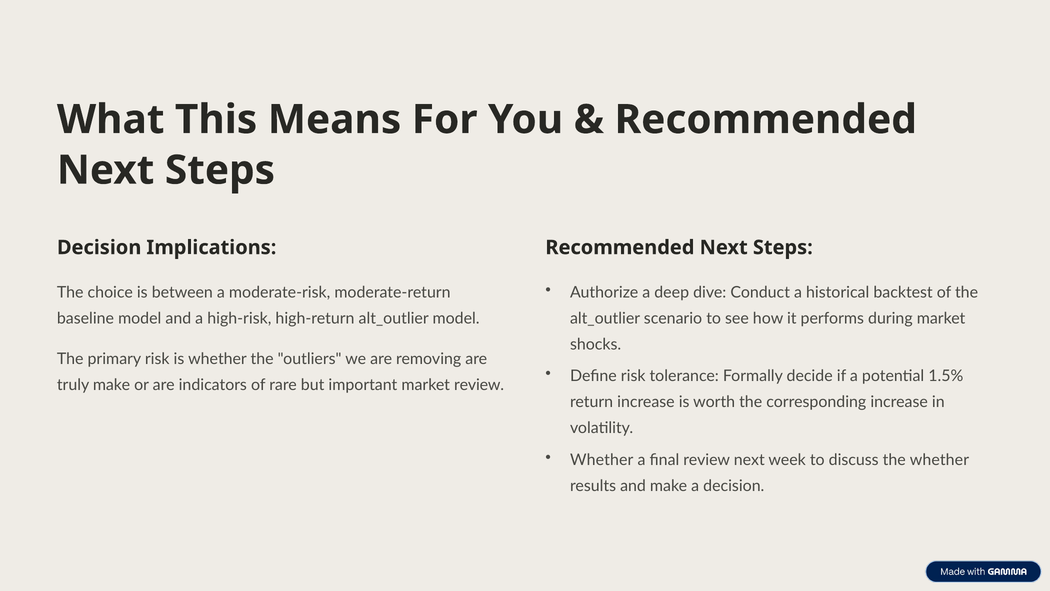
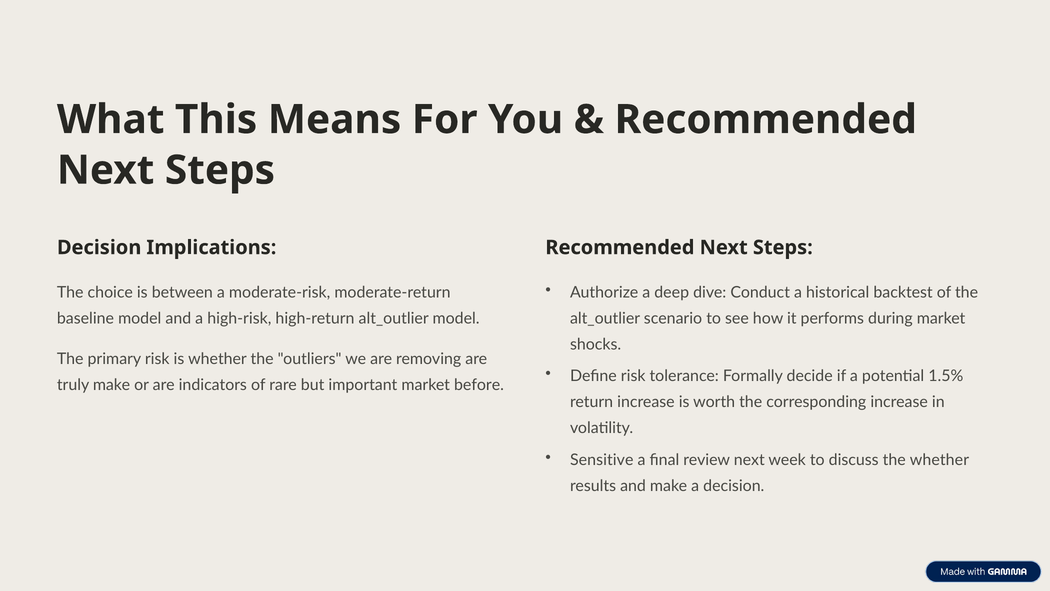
market review: review -> before
Whether at (602, 460): Whether -> Sensitive
